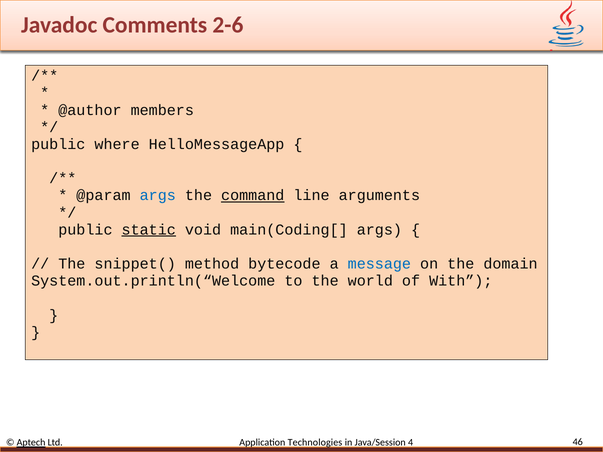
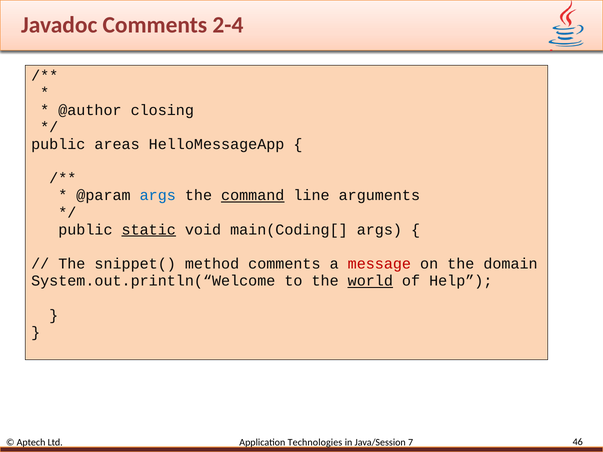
2-6: 2-6 -> 2-4
members: members -> closing
where: where -> areas
method bytecode: bytecode -> comments
message colour: blue -> red
world underline: none -> present
With: With -> Help
Aptech underline: present -> none
4: 4 -> 7
